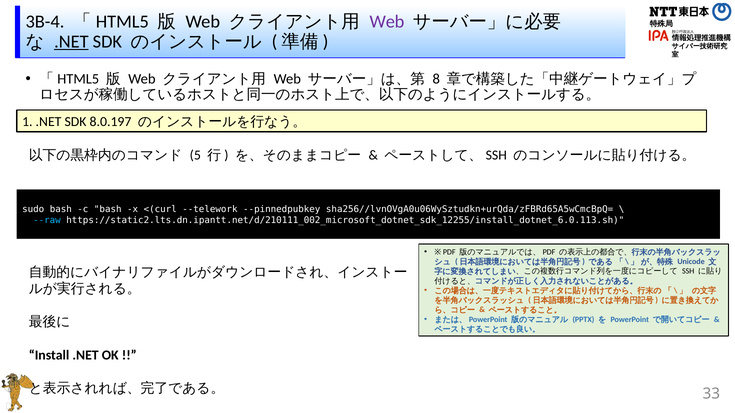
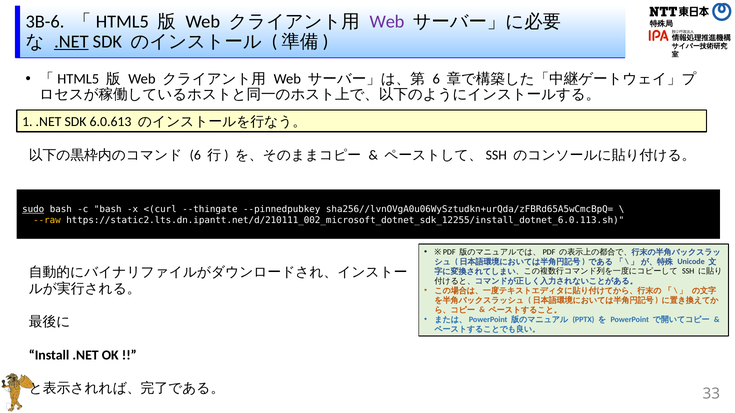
3B-4: 3B-4 -> 3B-6
8 at (436, 79): 8 -> 6
8.0.197: 8.0.197 -> 6.0.613
5 at (195, 155): 5 -> 6
sudo underline: none -> present
--telework: --telework -> --thingate
--raw colour: light blue -> yellow
